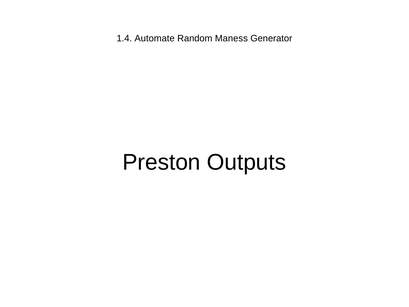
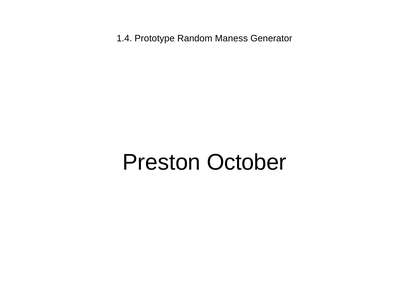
Automate: Automate -> Prototype
Outputs: Outputs -> October
